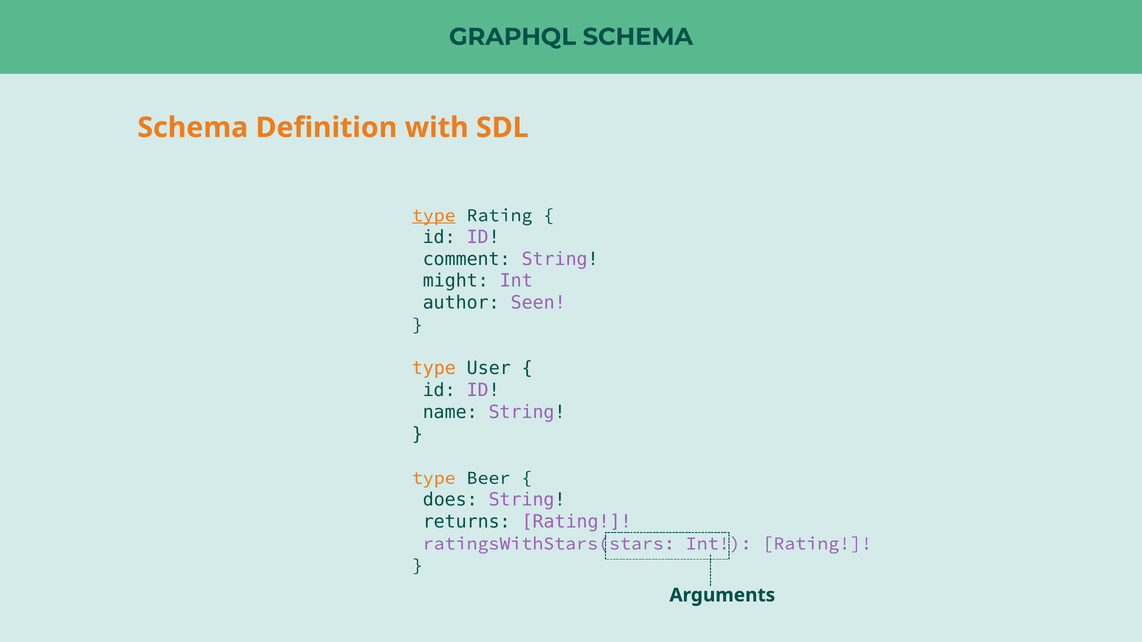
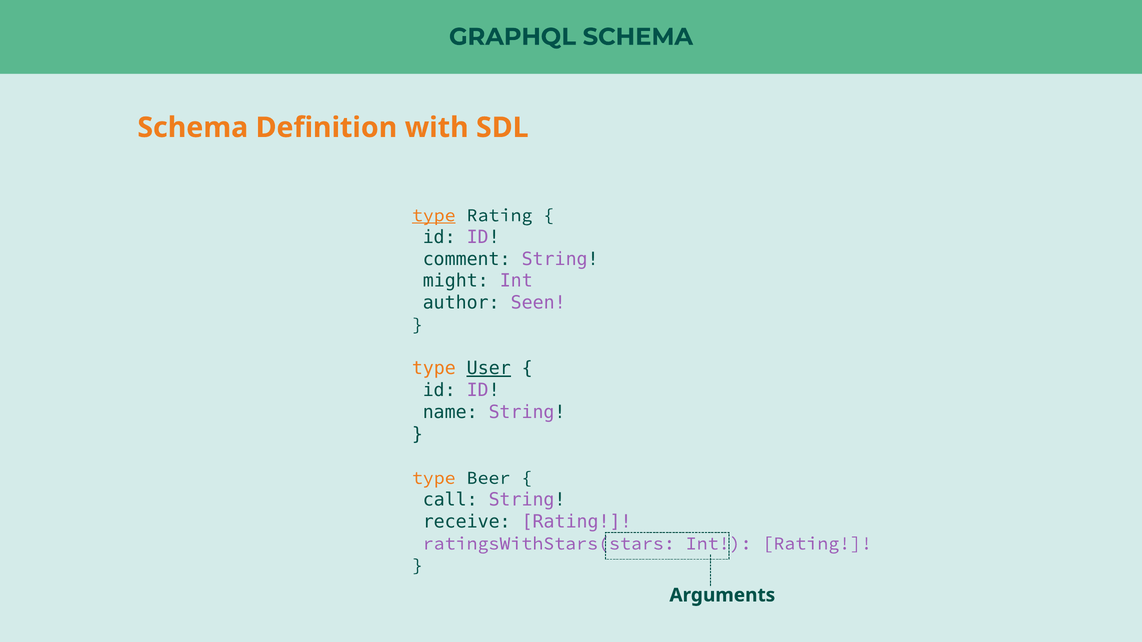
User underline: none -> present
does: does -> call
returns: returns -> receive
